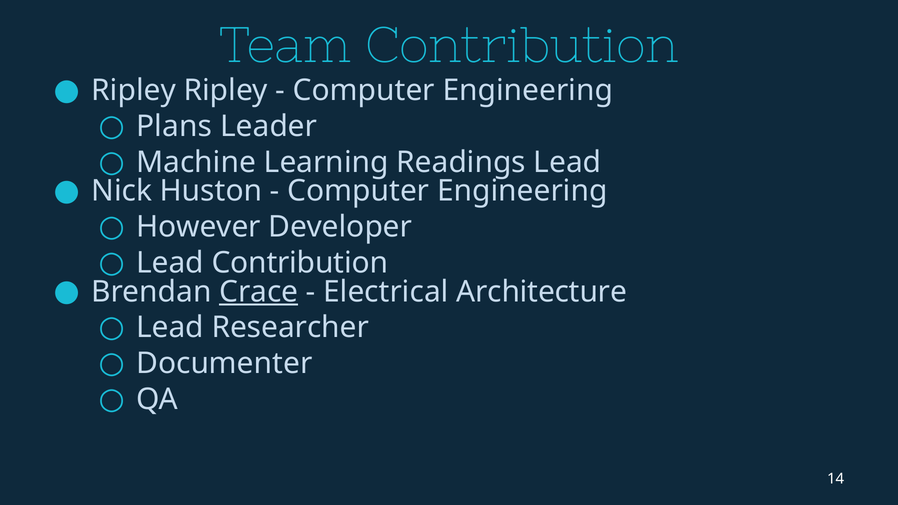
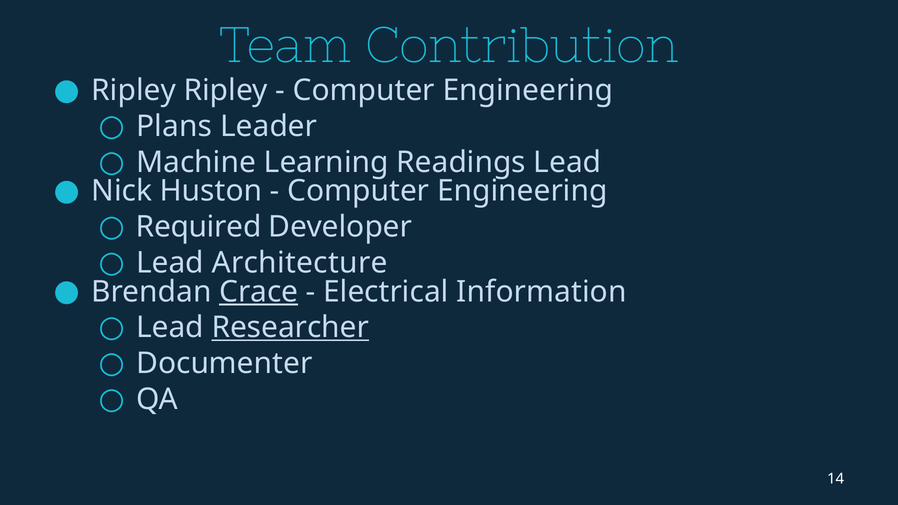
However: However -> Required
Lead Contribution: Contribution -> Architecture
Architecture: Architecture -> Information
Researcher underline: none -> present
